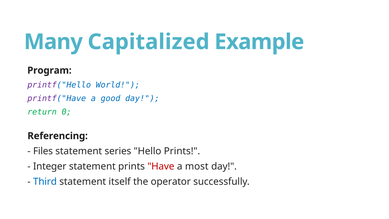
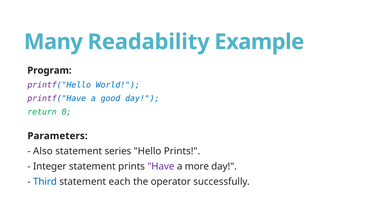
Capitalized: Capitalized -> Readability
Referencing: Referencing -> Parameters
Files: Files -> Also
Have colour: red -> purple
most: most -> more
itself: itself -> each
